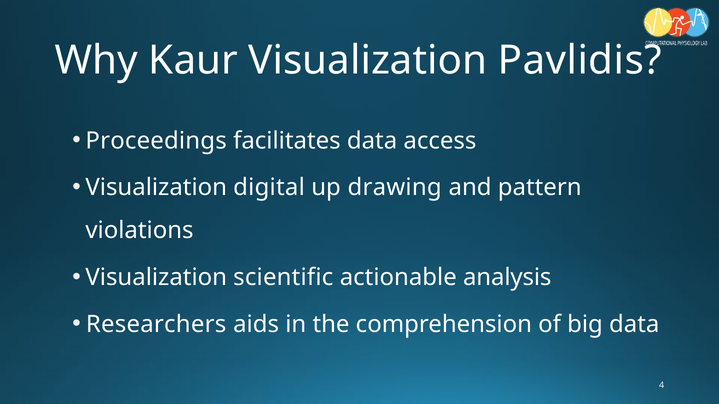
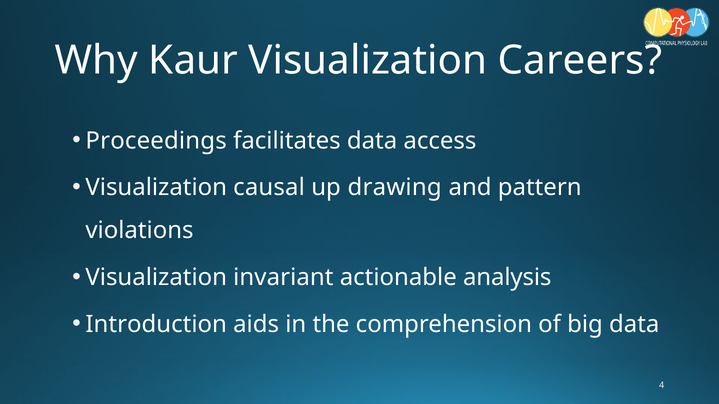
Pavlidis: Pavlidis -> Careers
digital: digital -> causal
scientific: scientific -> invariant
Researchers: Researchers -> Introduction
